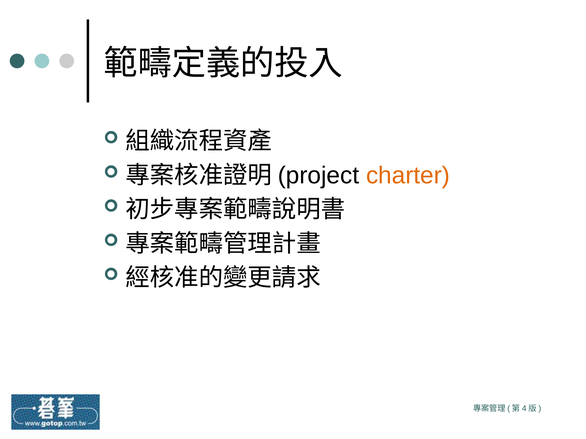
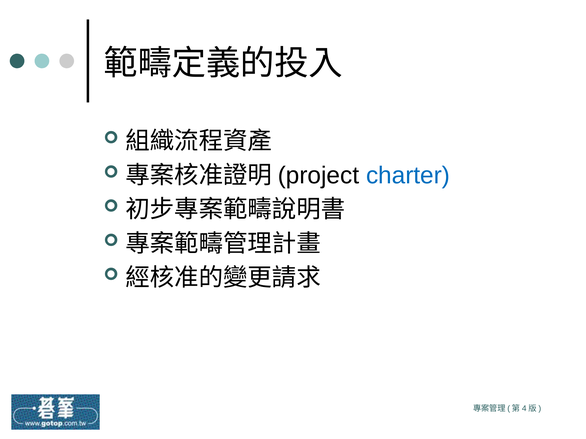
charter colour: orange -> blue
